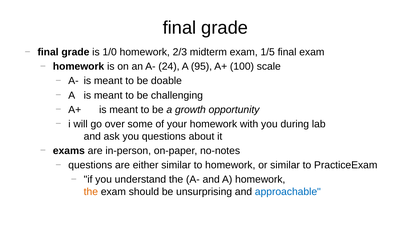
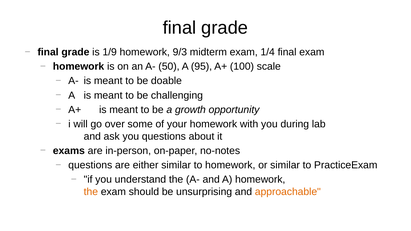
1/0: 1/0 -> 1/9
2/3: 2/3 -> 9/3
1/5: 1/5 -> 1/4
24: 24 -> 50
approachable colour: blue -> orange
